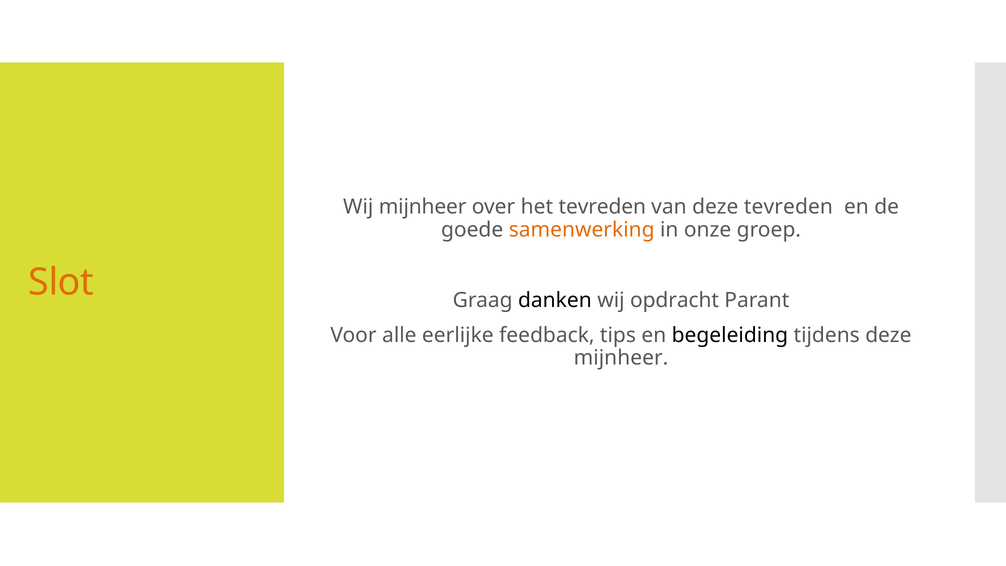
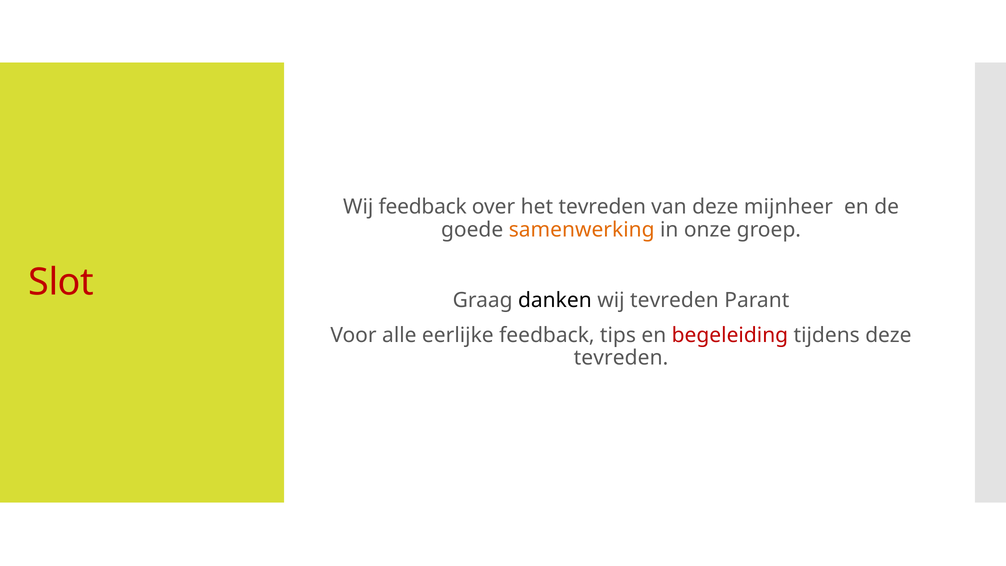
Wij mijnheer: mijnheer -> feedback
deze tevreden: tevreden -> mijnheer
Slot colour: orange -> red
wij opdracht: opdracht -> tevreden
begeleiding colour: black -> red
mijnheer at (621, 358): mijnheer -> tevreden
